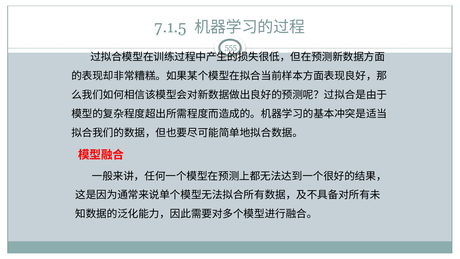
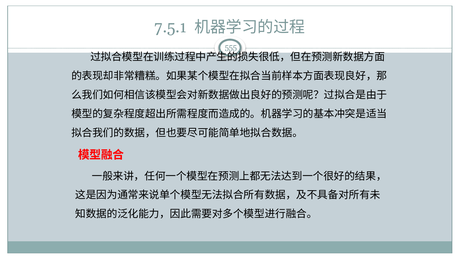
7.1.5: 7.1.5 -> 7.5.1
